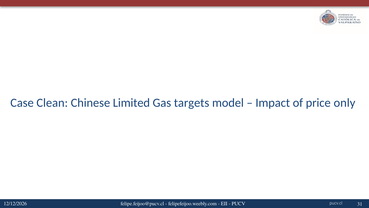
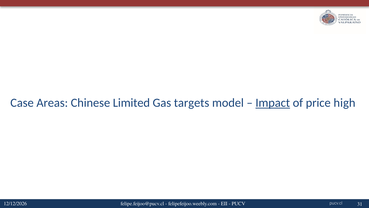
Clean: Clean -> Areas
Impact underline: none -> present
only: only -> high
